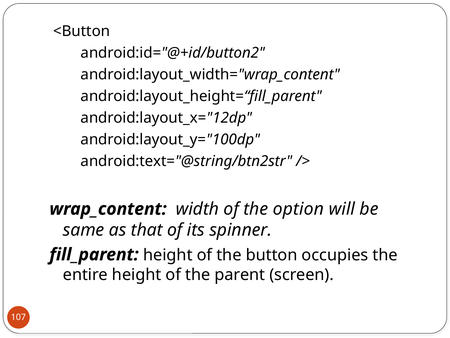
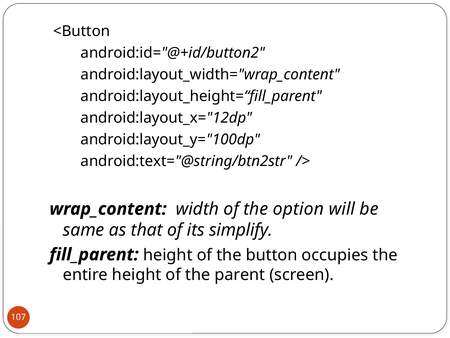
spinner: spinner -> simplify
